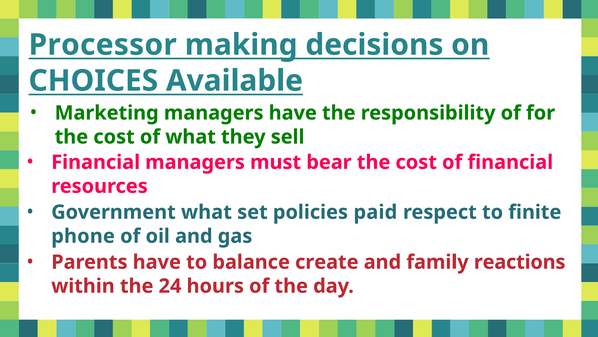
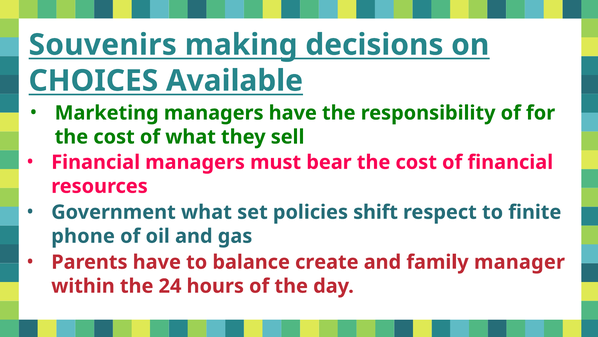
Processor: Processor -> Souvenirs
paid: paid -> shift
reactions: reactions -> manager
